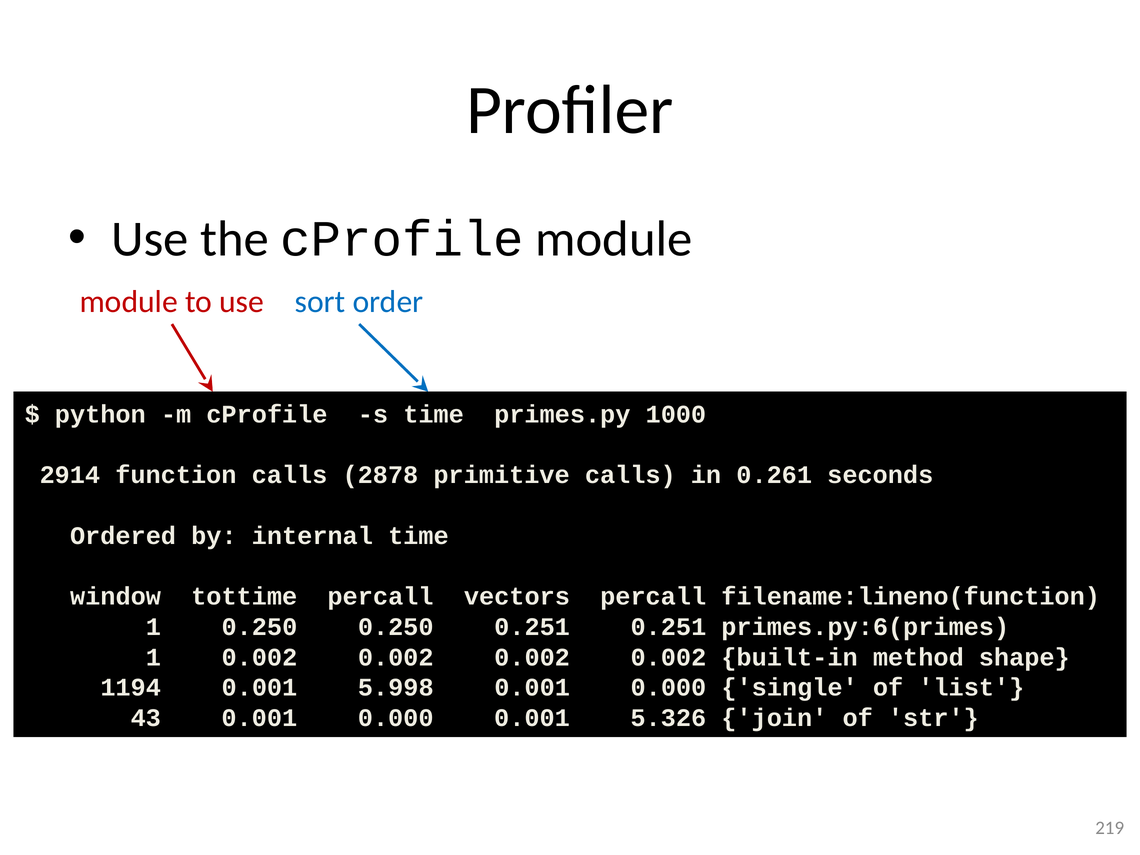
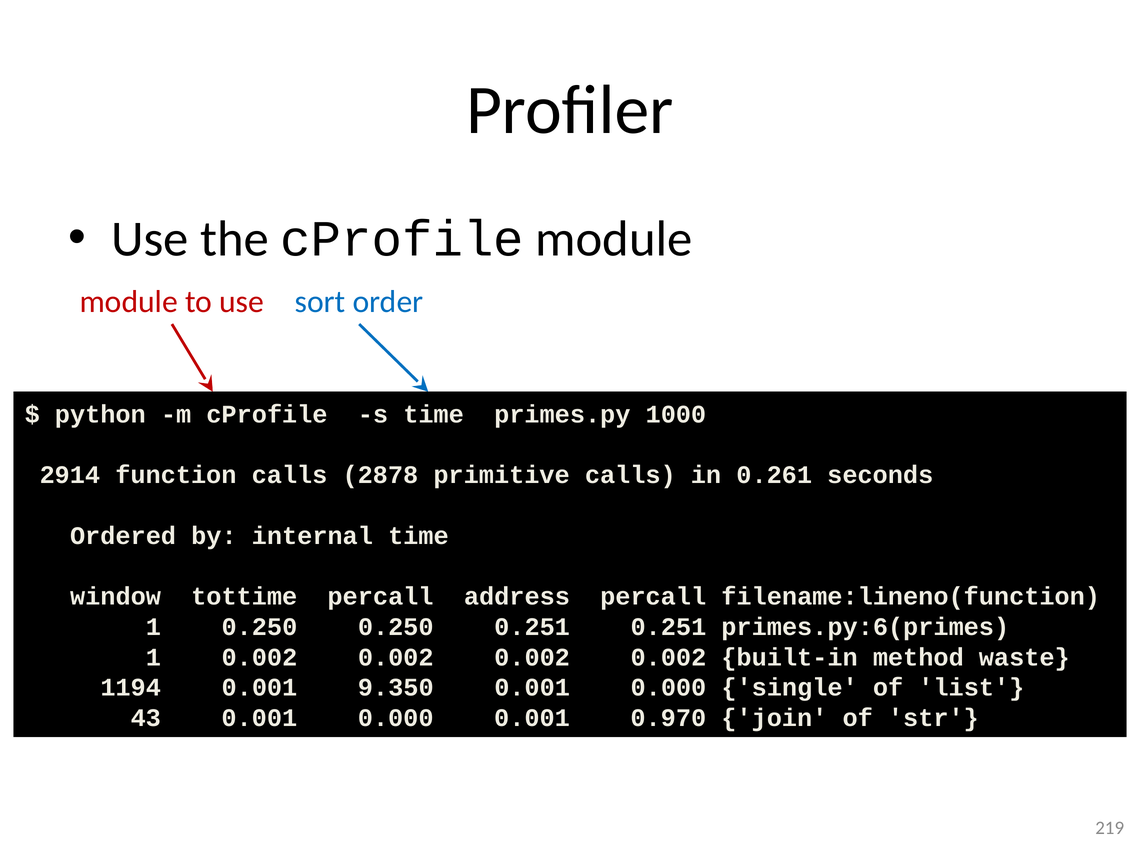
vectors: vectors -> address
shape: shape -> waste
5.998: 5.998 -> 9.350
5.326: 5.326 -> 0.970
